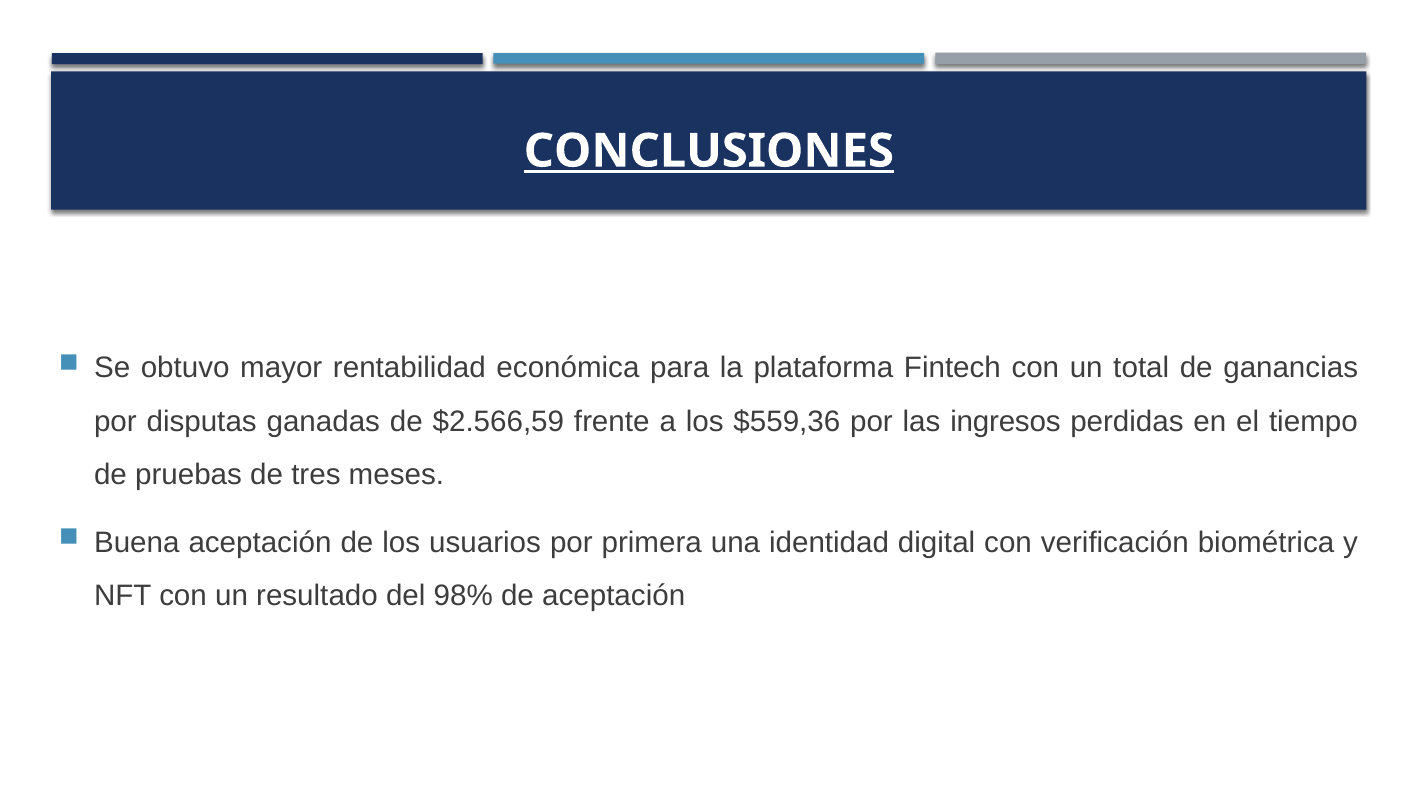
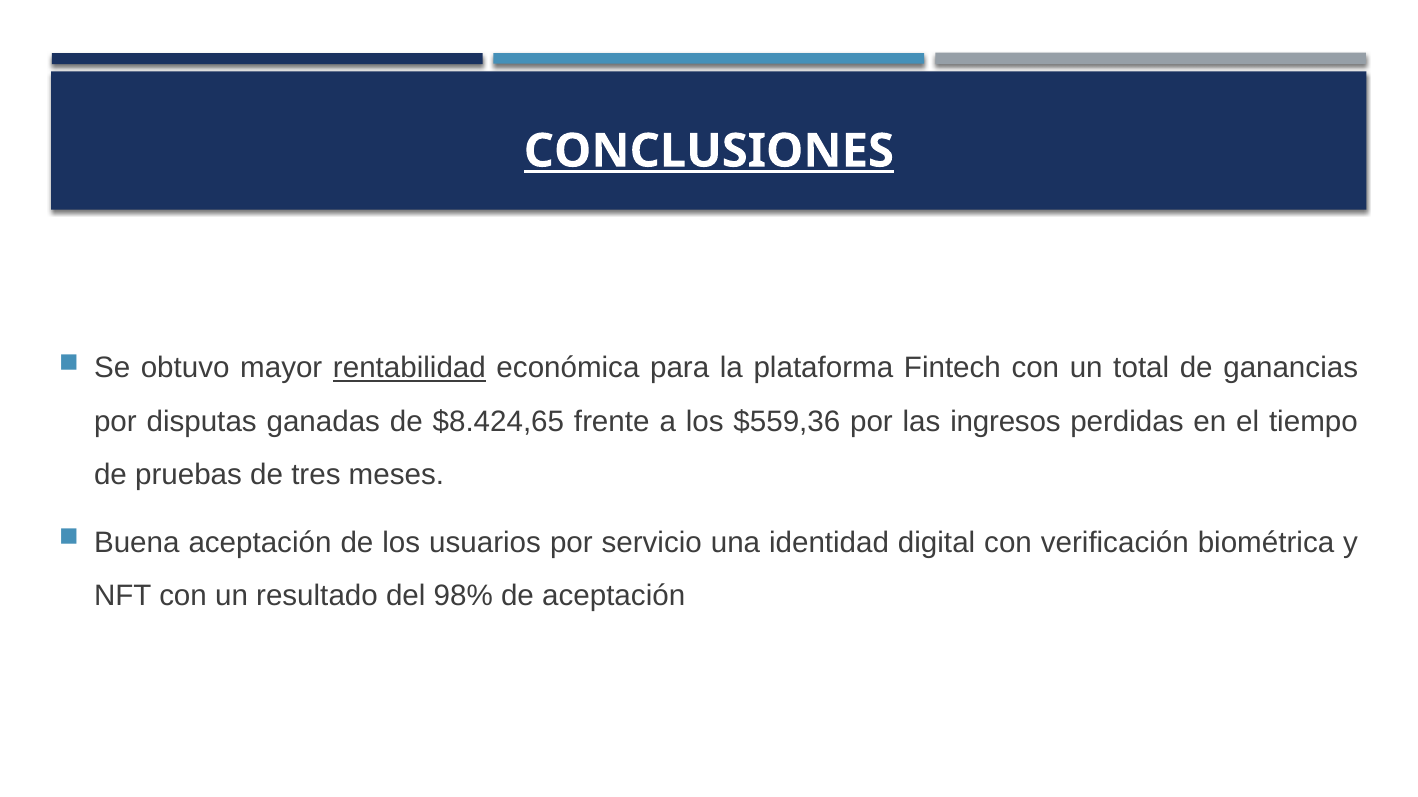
rentabilidad underline: none -> present
$2.566,59: $2.566,59 -> $8.424,65
primera: primera -> servicio
